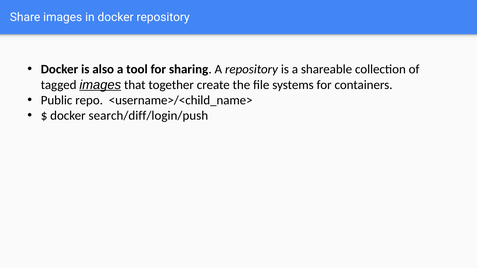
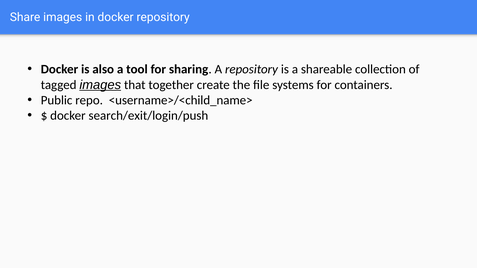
search/diff/login/push: search/diff/login/push -> search/exit/login/push
